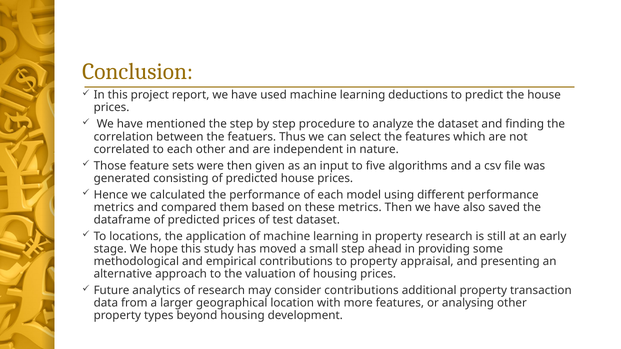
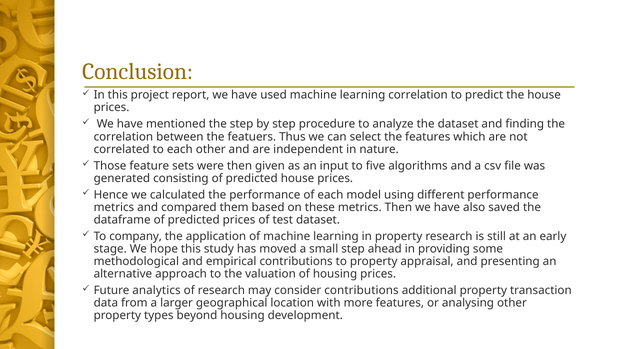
learning deductions: deductions -> correlation
locations: locations -> company
